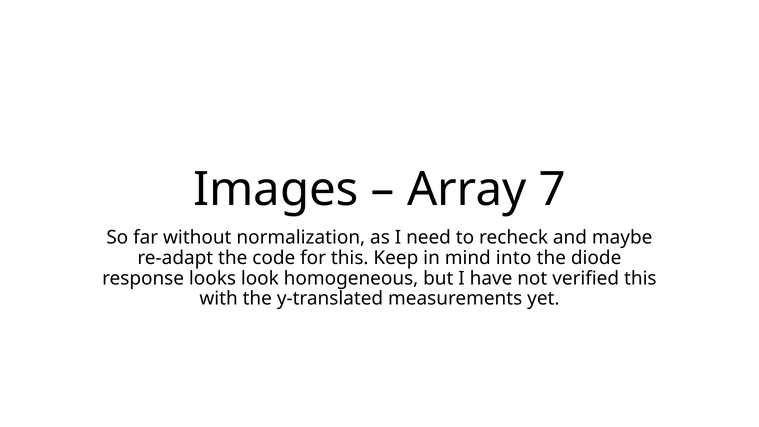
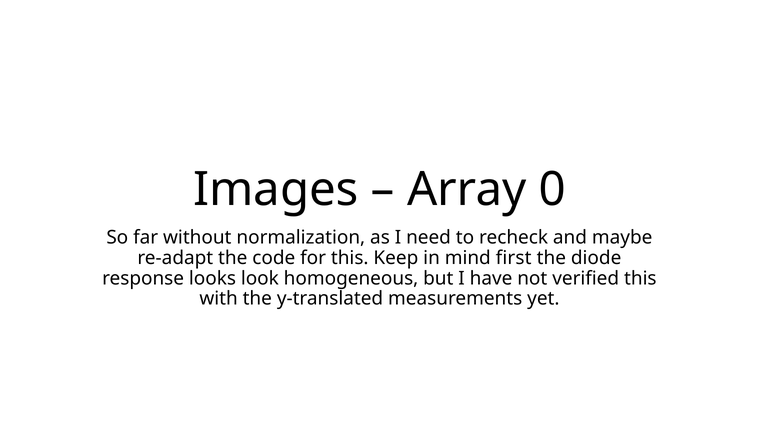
7: 7 -> 0
into: into -> first
